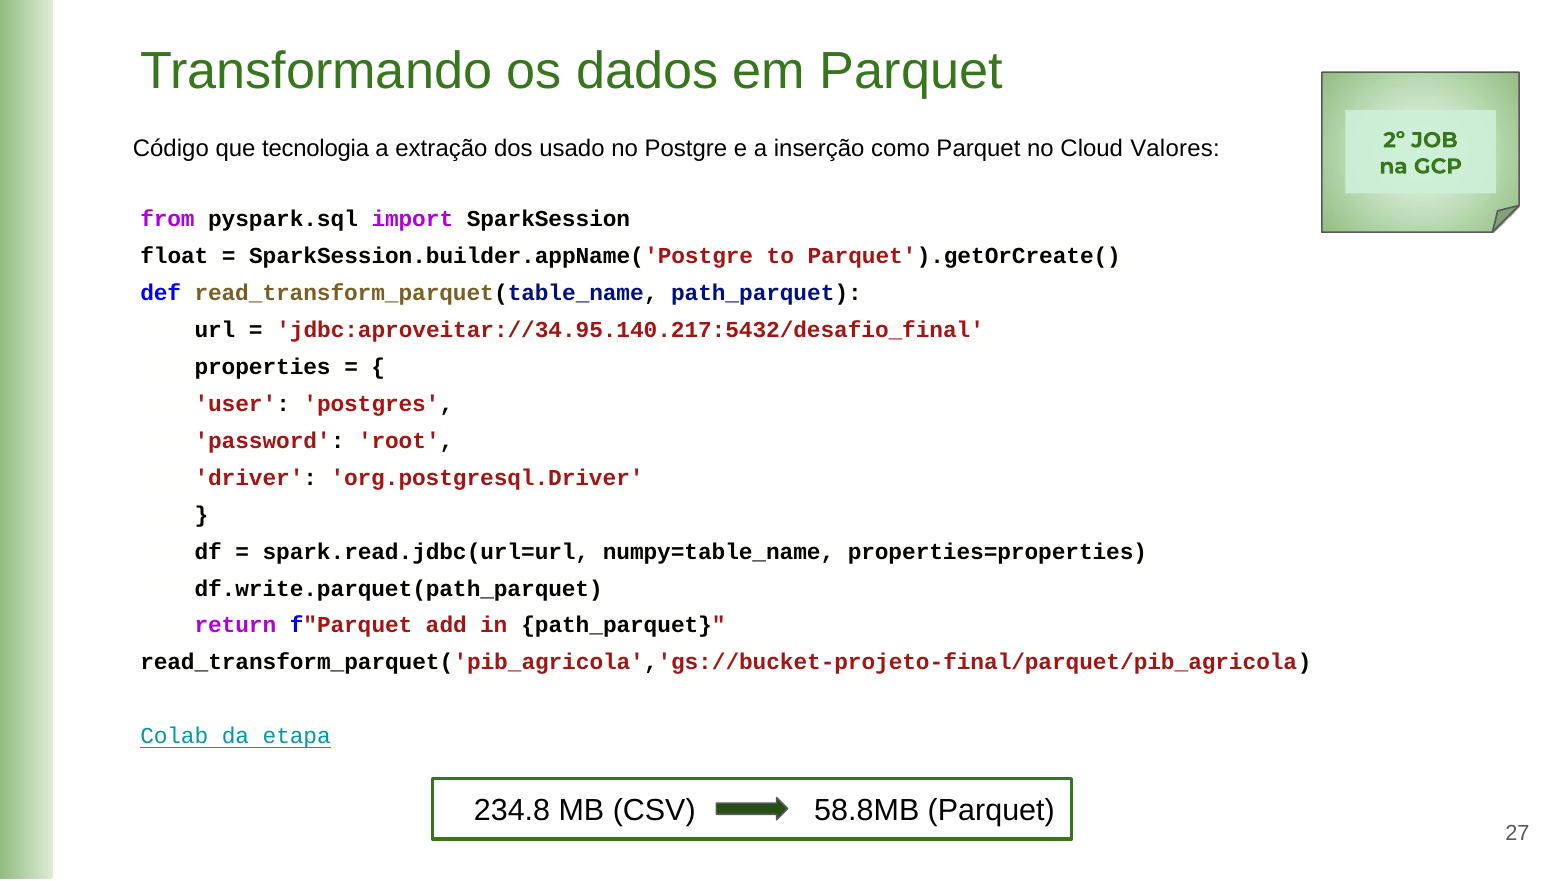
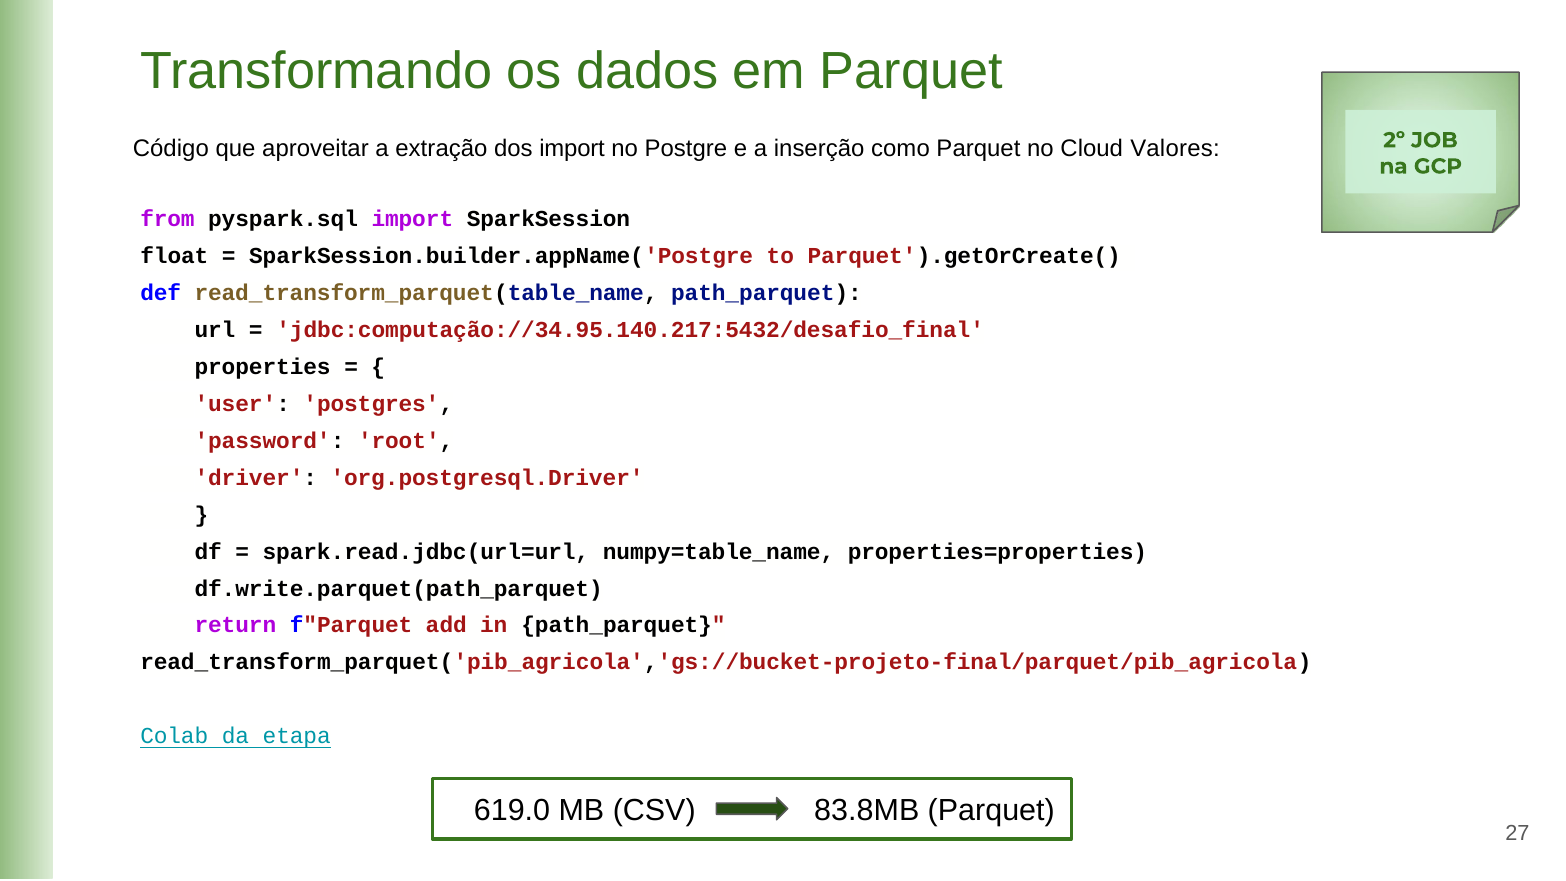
tecnologia: tecnologia -> aproveitar
dos usado: usado -> import
jdbc:aproveitar://34.95.140.217:5432/desafio_final: jdbc:aproveitar://34.95.140.217:5432/desafio_final -> jdbc:computação://34.95.140.217:5432/desafio_final
234.8: 234.8 -> 619.0
58.8MB: 58.8MB -> 83.8MB
